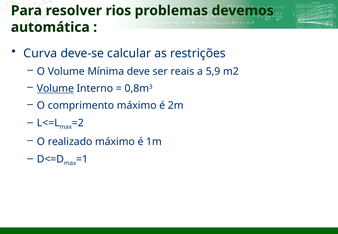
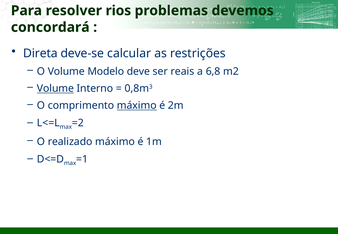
automática: automática -> concordará
Curva: Curva -> Direta
Mínima: Mínima -> Modelo
5,9: 5,9 -> 6,8
máximo at (137, 106) underline: none -> present
